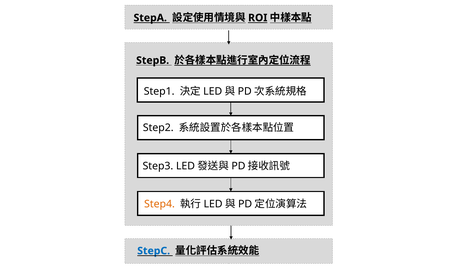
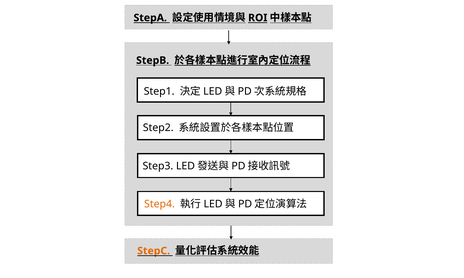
StepC colour: blue -> orange
